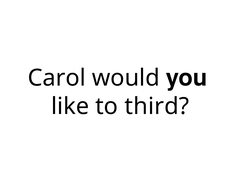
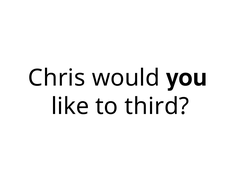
Carol: Carol -> Chris
